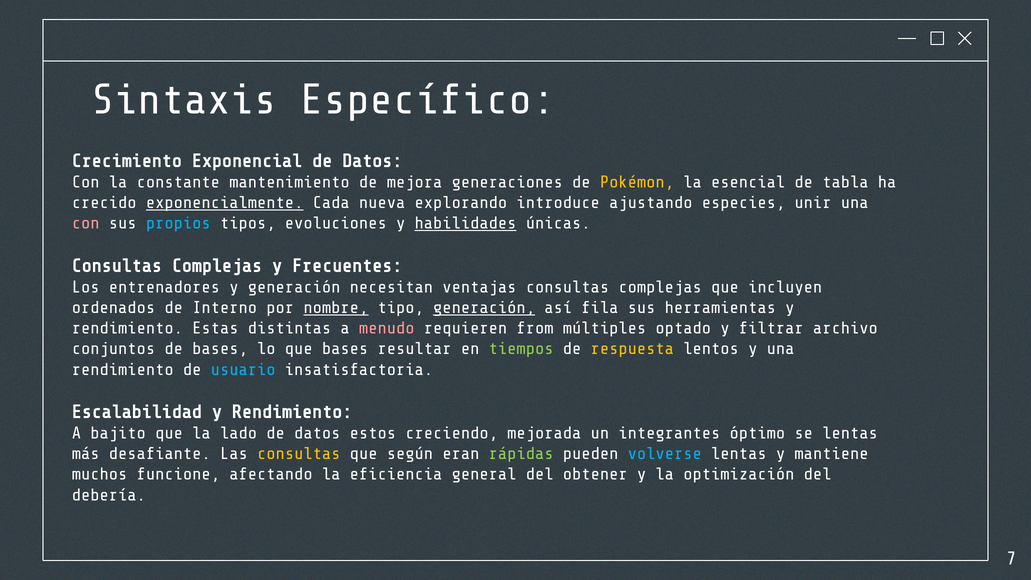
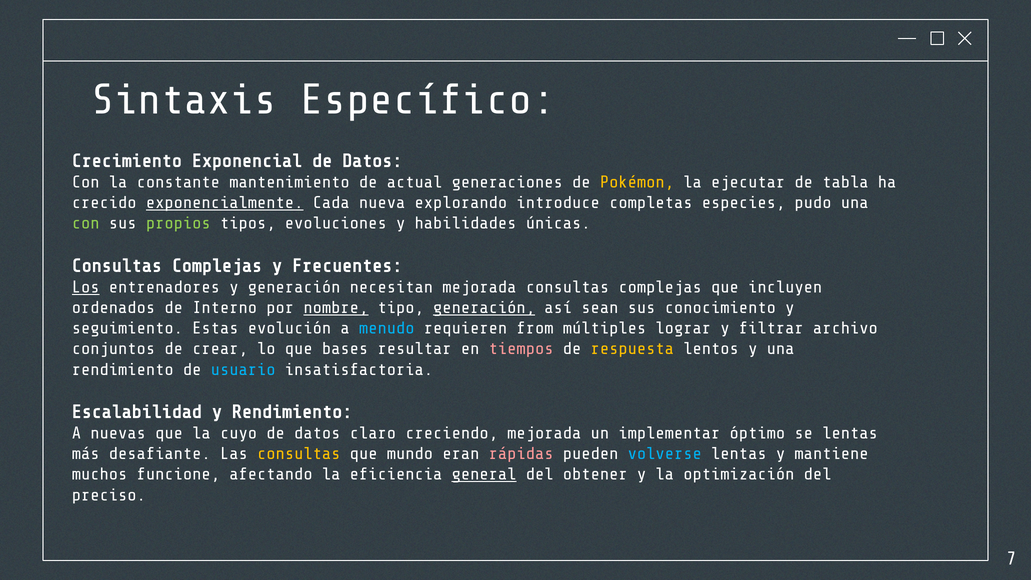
mejora: mejora -> actual
esencial: esencial -> ejecutar
ajustando: ajustando -> completas
unir: unir -> pudo
con at (86, 223) colour: pink -> light green
propios colour: light blue -> light green
habilidades underline: present -> none
Los underline: none -> present
necesitan ventajas: ventajas -> mejorada
fila: fila -> sean
herramientas: herramientas -> conocimiento
rendimiento at (127, 328): rendimiento -> seguimiento
distintas: distintas -> evolución
menudo colour: pink -> light blue
optado: optado -> lograr
de bases: bases -> crear
tiempos colour: light green -> pink
bajito: bajito -> nuevas
lado: lado -> cuyo
estos: estos -> claro
integrantes: integrantes -> implementar
según: según -> mundo
rápidas colour: light green -> pink
general underline: none -> present
debería: debería -> preciso
